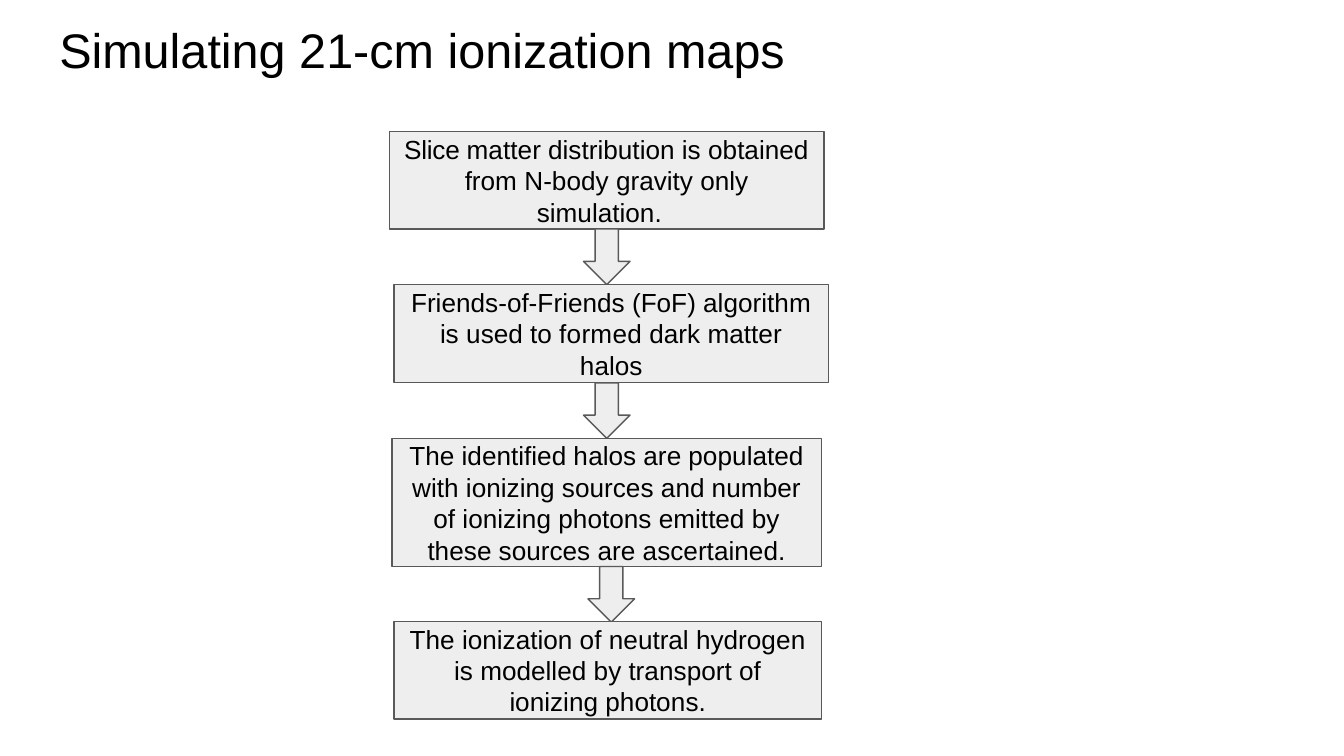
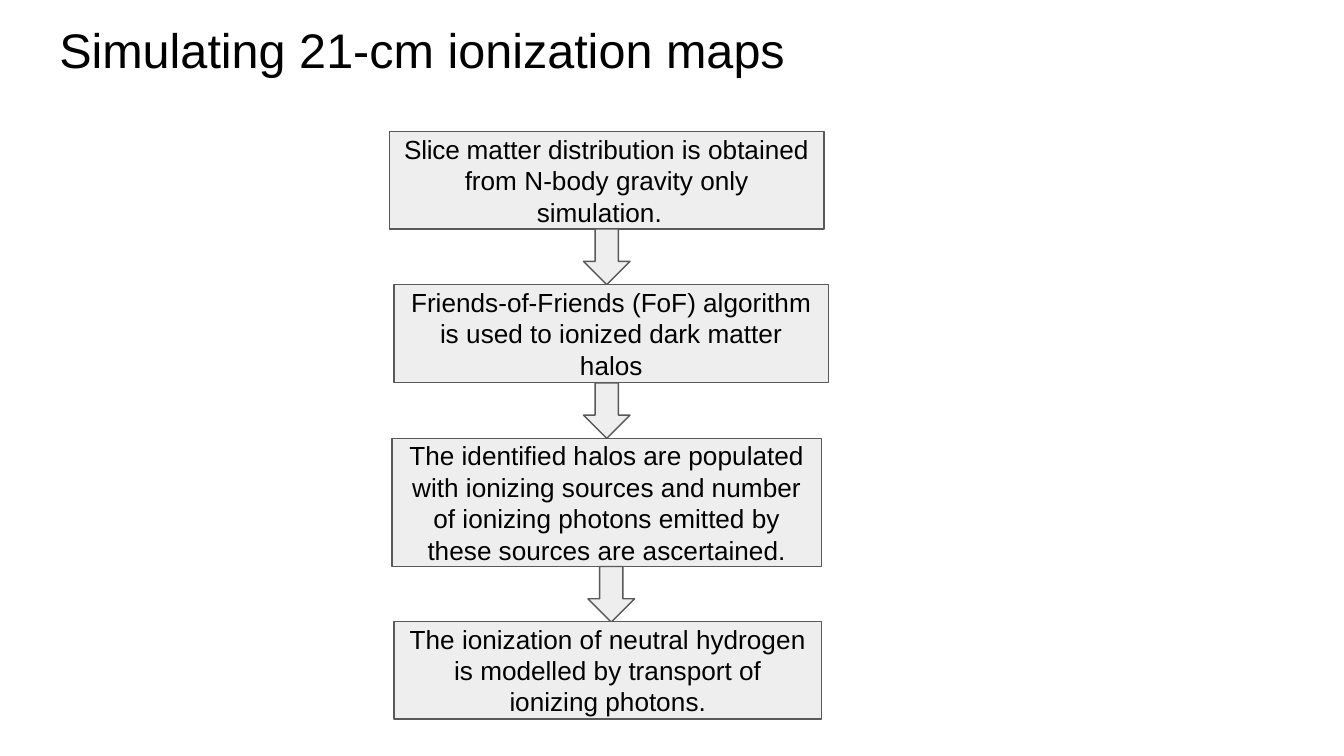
formed: formed -> ionized
